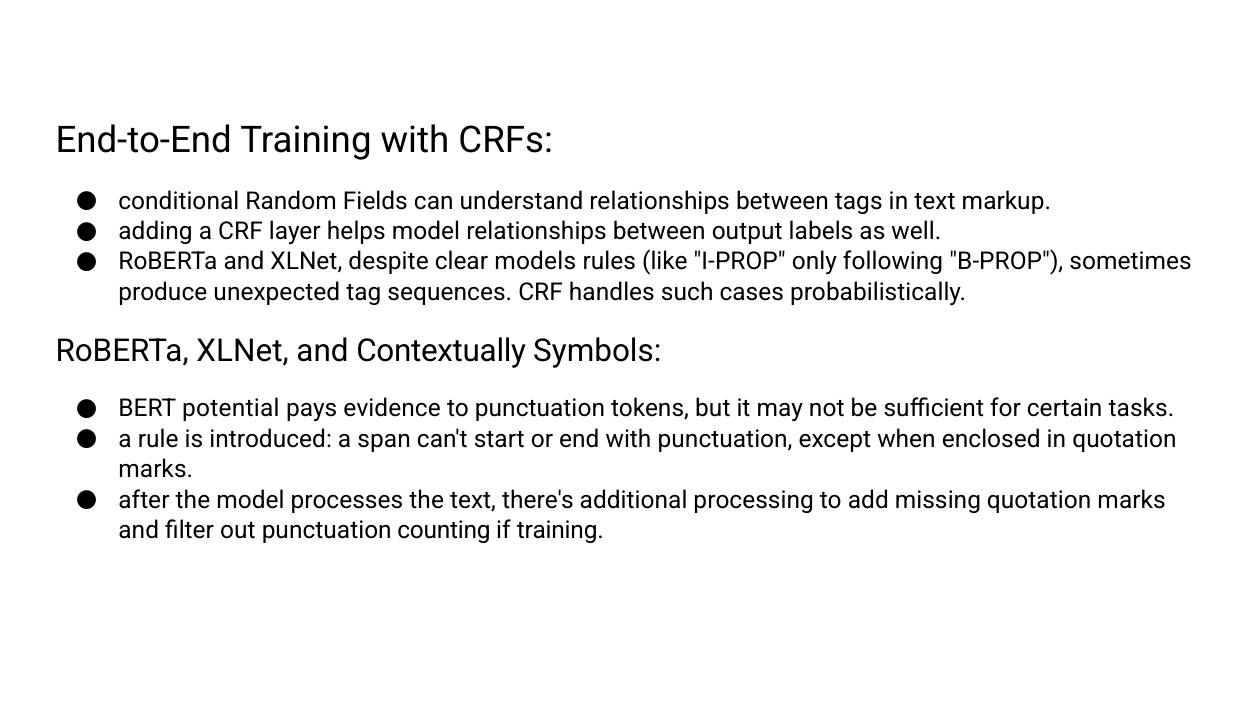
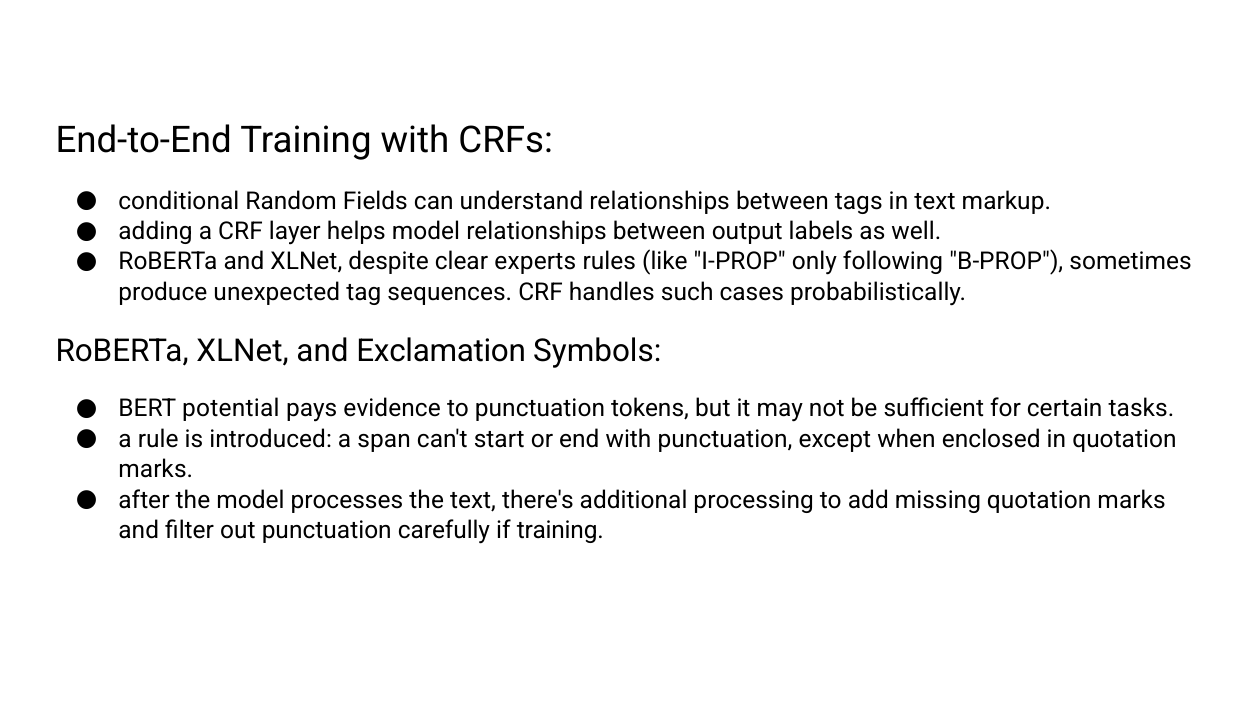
models: models -> experts
Contextually: Contextually -> Exclamation
counting: counting -> carefully
